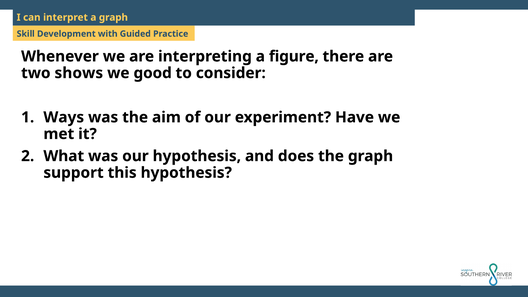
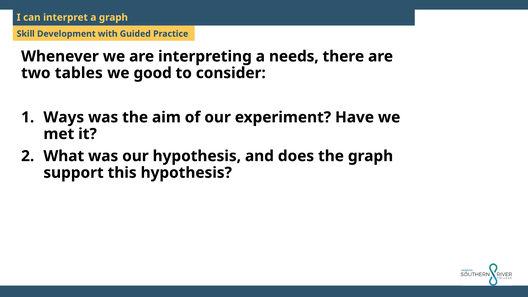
figure: figure -> needs
shows: shows -> tables
